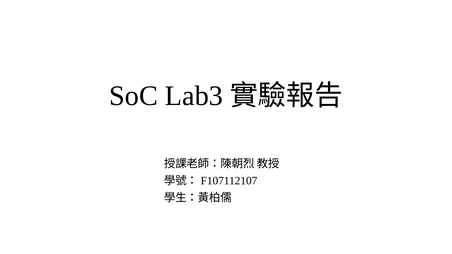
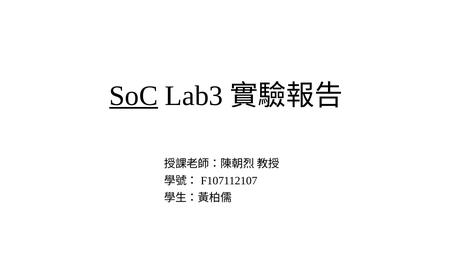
SoC underline: none -> present
